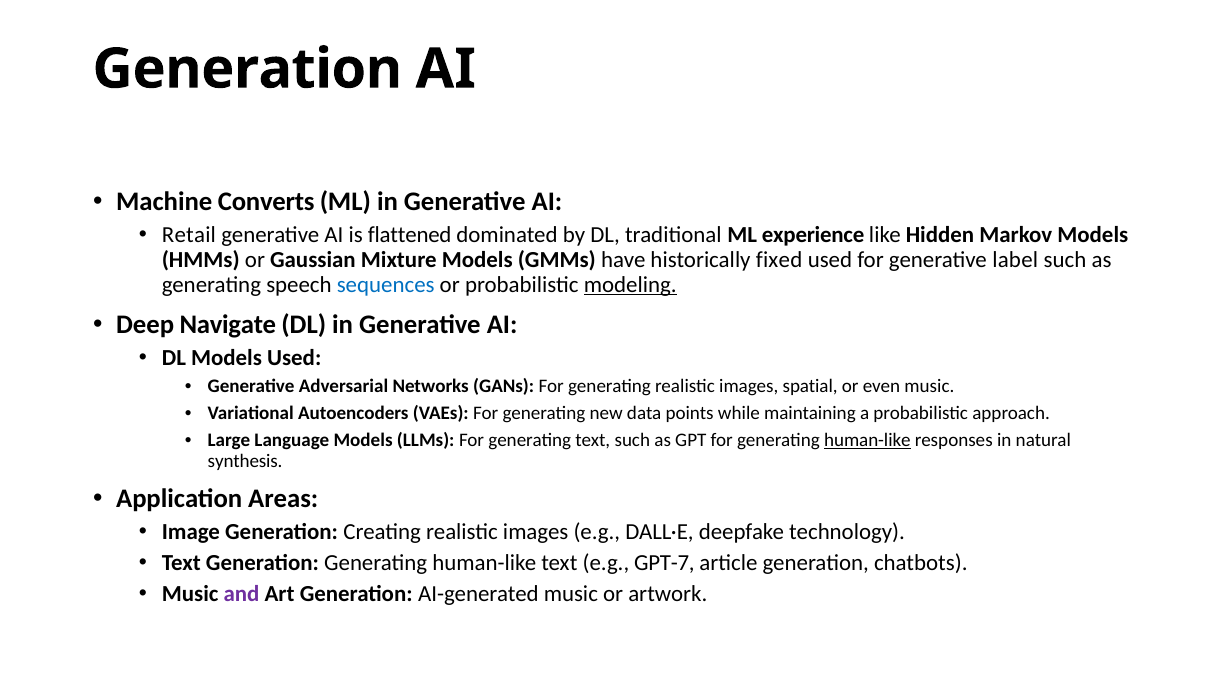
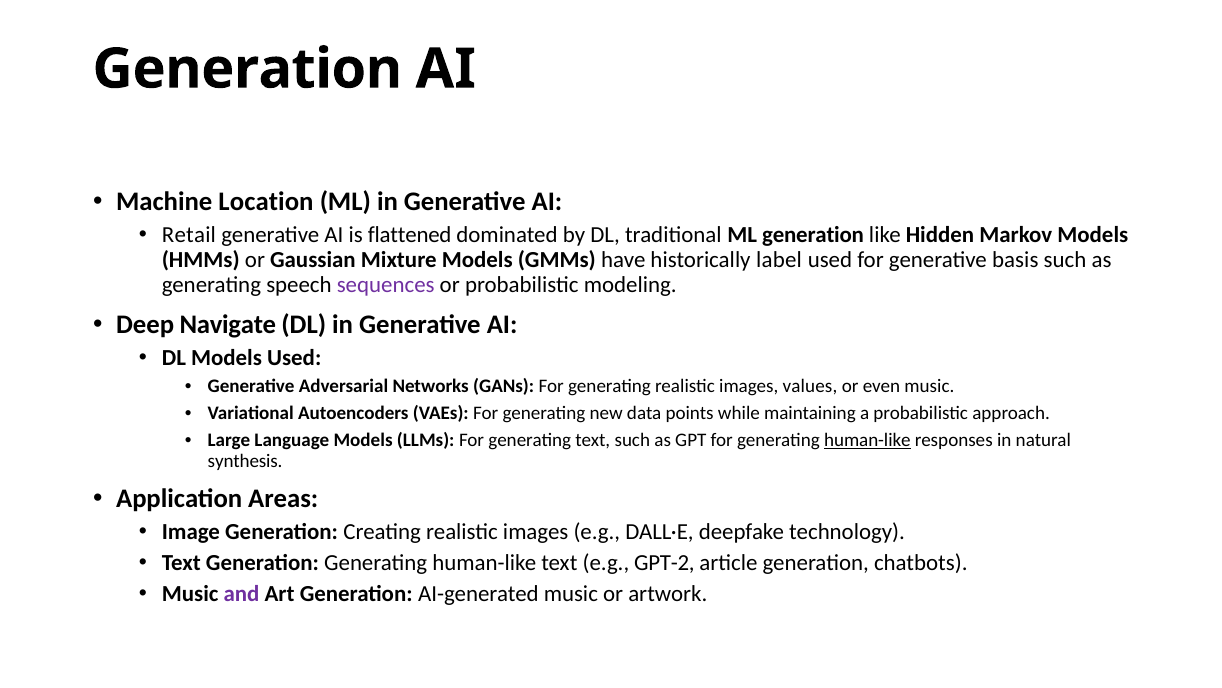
Converts: Converts -> Location
ML experience: experience -> generation
fixed: fixed -> label
label: label -> basis
sequences colour: blue -> purple
modeling underline: present -> none
spatial: spatial -> values
GPT-7: GPT-7 -> GPT-2
